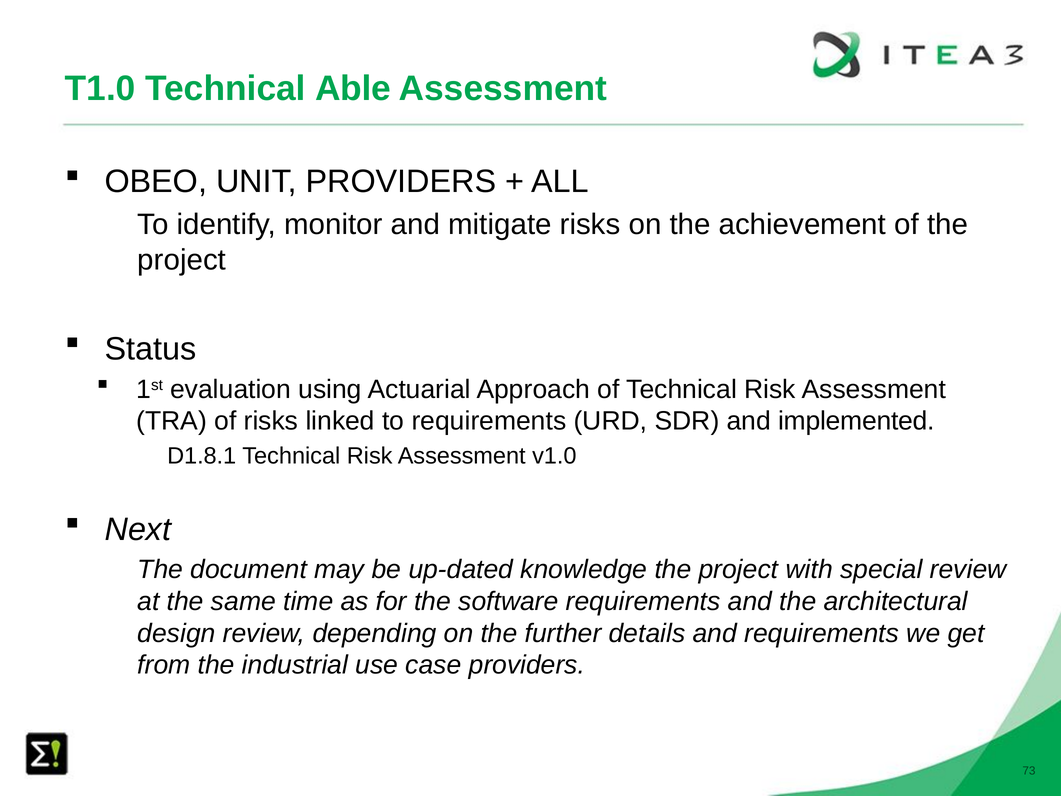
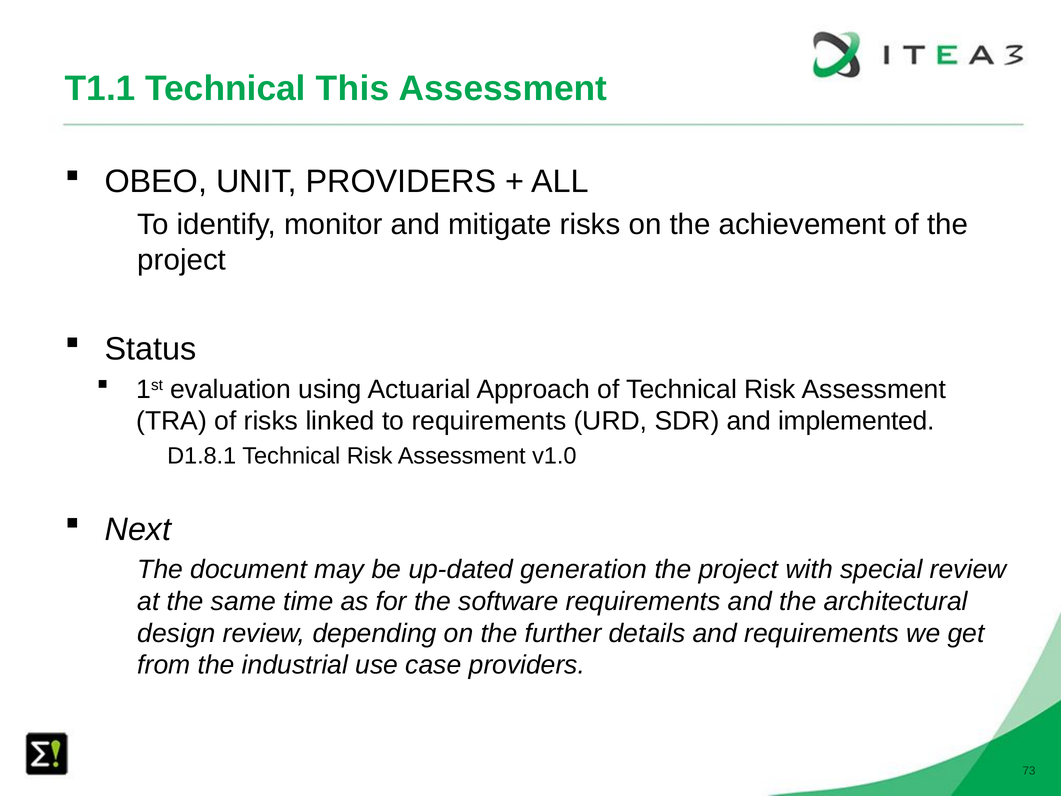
T1.0: T1.0 -> T1.1
Able: Able -> This
knowledge: knowledge -> generation
